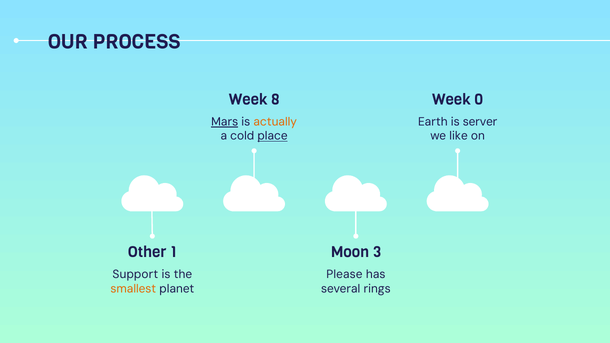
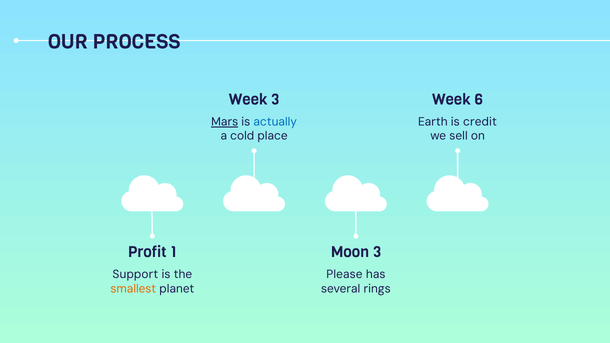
Week 8: 8 -> 3
0: 0 -> 6
actually colour: orange -> blue
server: server -> credit
place underline: present -> none
like: like -> sell
Other: Other -> Profit
